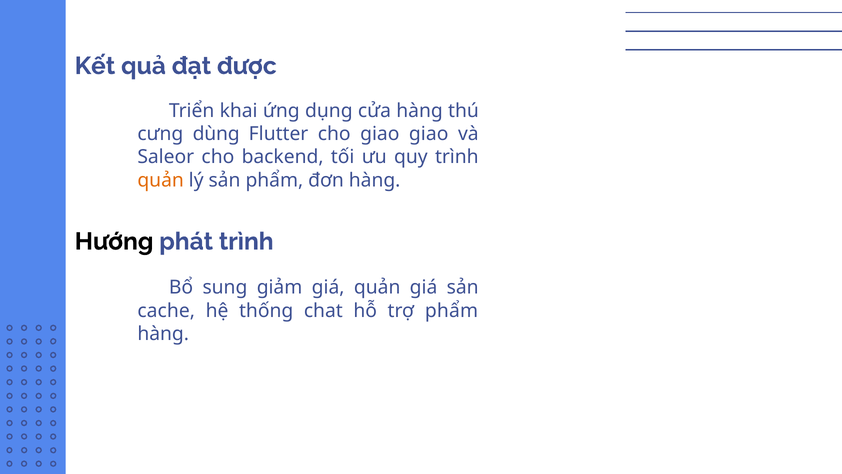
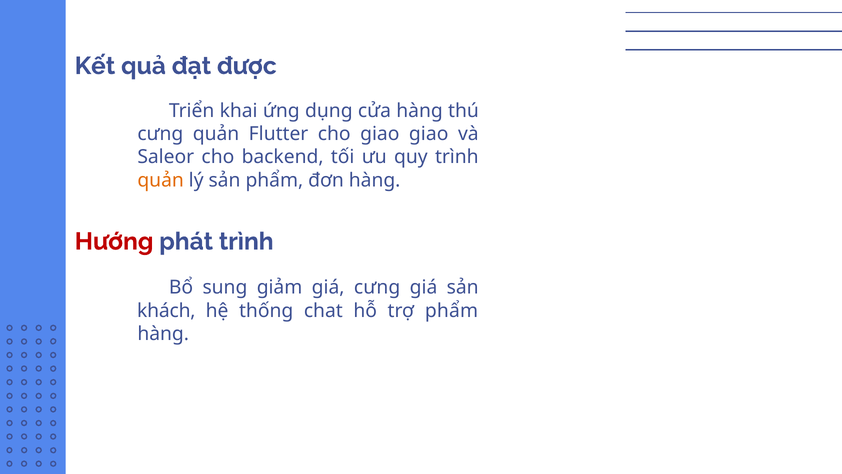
cưng dùng: dùng -> quản
Hướng colour: black -> red
giá quản: quản -> cưng
cache: cache -> khách
